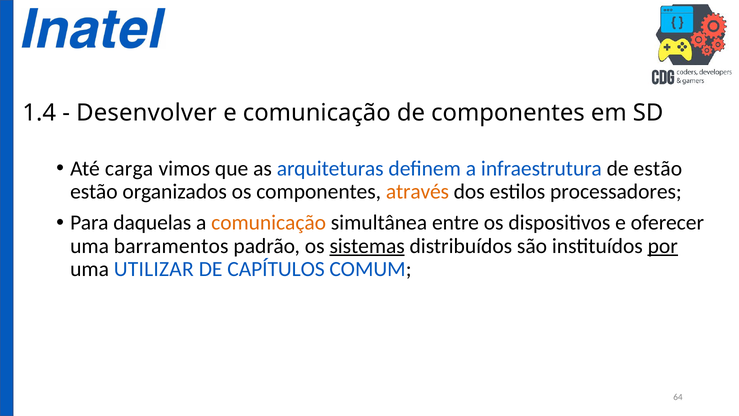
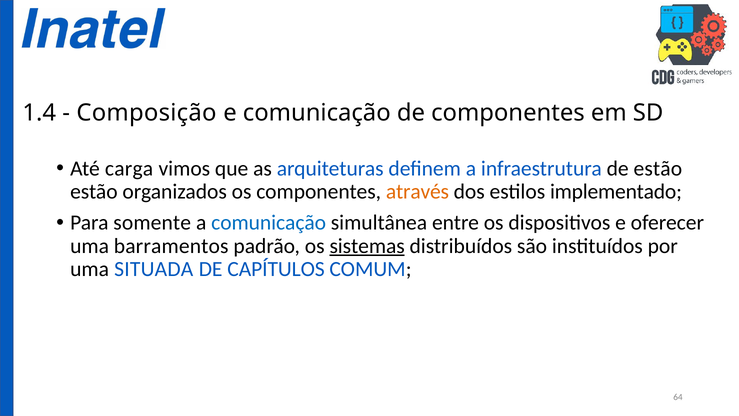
Desenvolver: Desenvolver -> Composição
processadores: processadores -> implementado
daquelas: daquelas -> somente
comunicação at (269, 223) colour: orange -> blue
por underline: present -> none
UTILIZAR: UTILIZAR -> SITUADA
